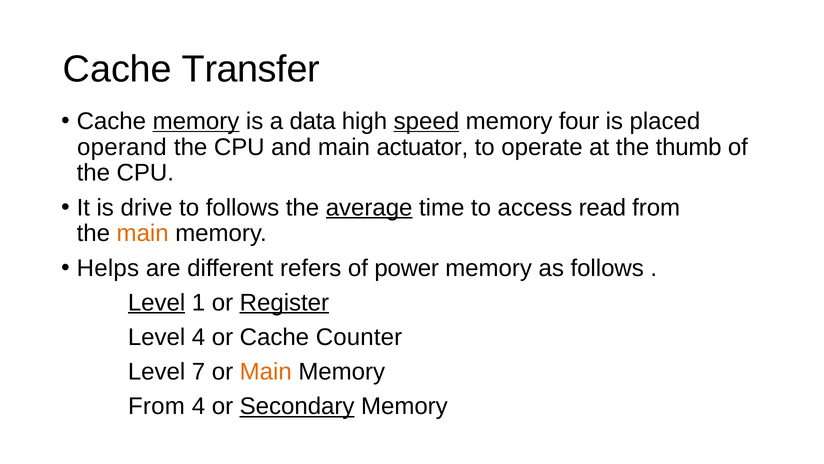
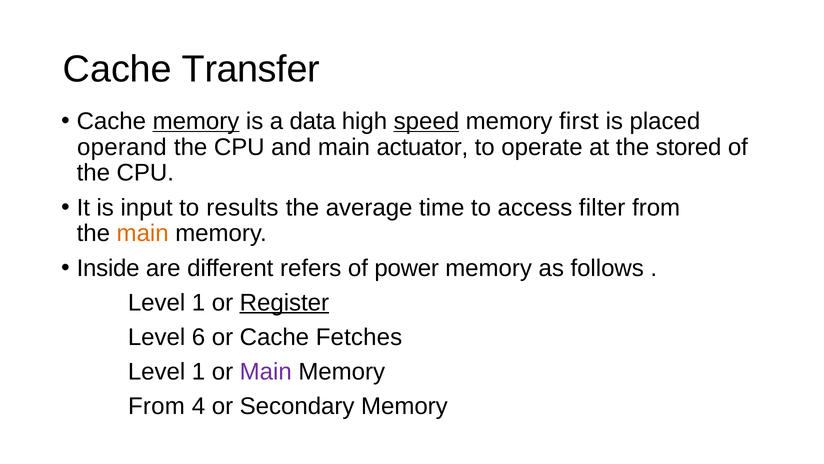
four: four -> first
thumb: thumb -> stored
drive: drive -> input
to follows: follows -> results
average underline: present -> none
read: read -> filter
Helps: Helps -> Inside
Level at (157, 302) underline: present -> none
Level 4: 4 -> 6
Counter: Counter -> Fetches
7 at (198, 371): 7 -> 1
Main at (266, 371) colour: orange -> purple
Secondary underline: present -> none
